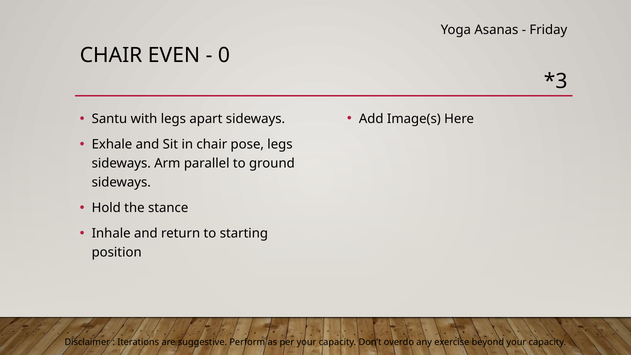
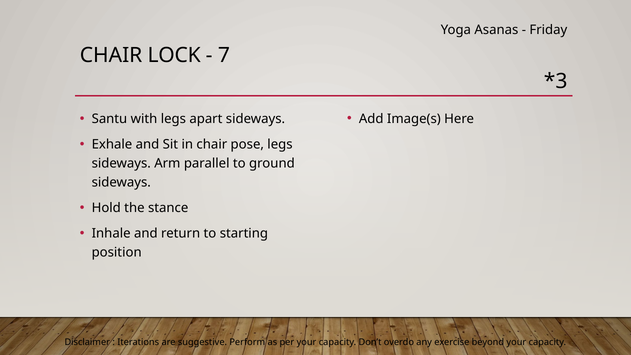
EVEN: EVEN -> LOCK
0: 0 -> 7
